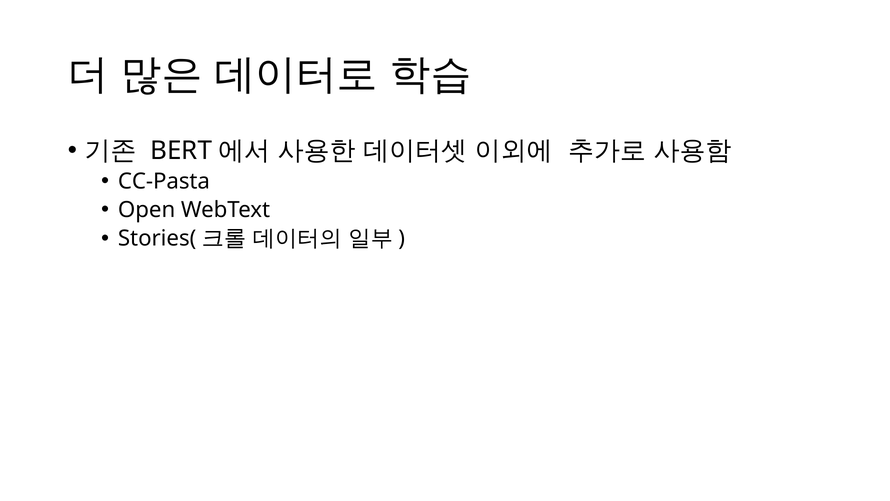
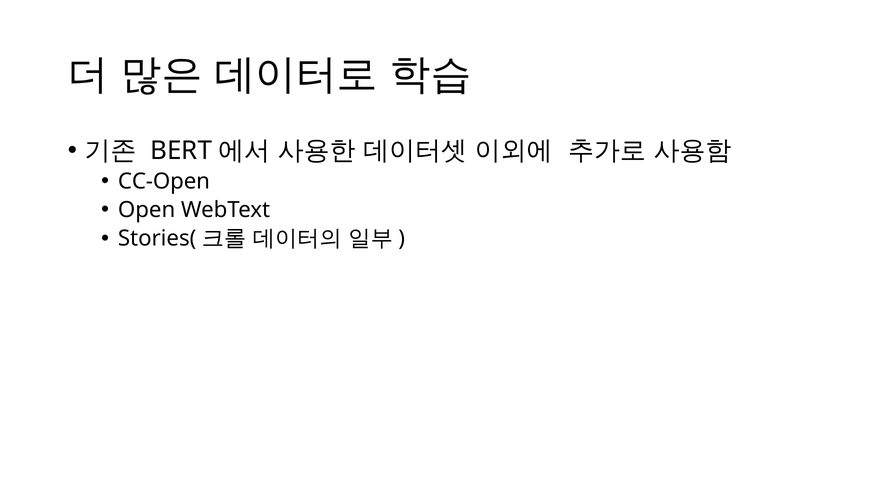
CC-Pasta: CC-Pasta -> CC-Open
